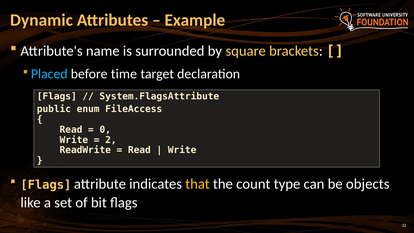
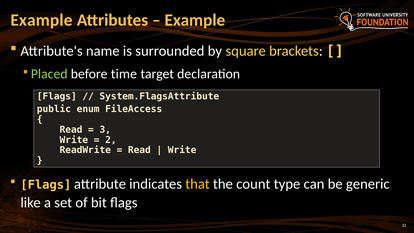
Dynamic at (41, 20): Dynamic -> Example
Placed colour: light blue -> light green
0: 0 -> 3
objects: objects -> generic
